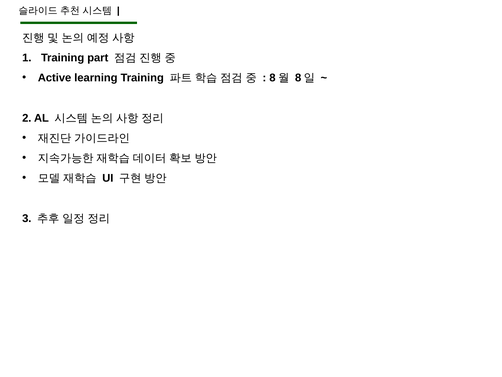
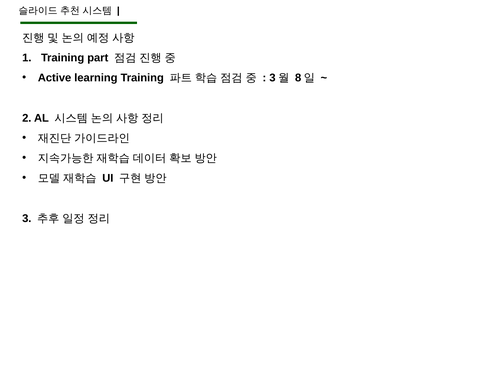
8 at (272, 78): 8 -> 3
